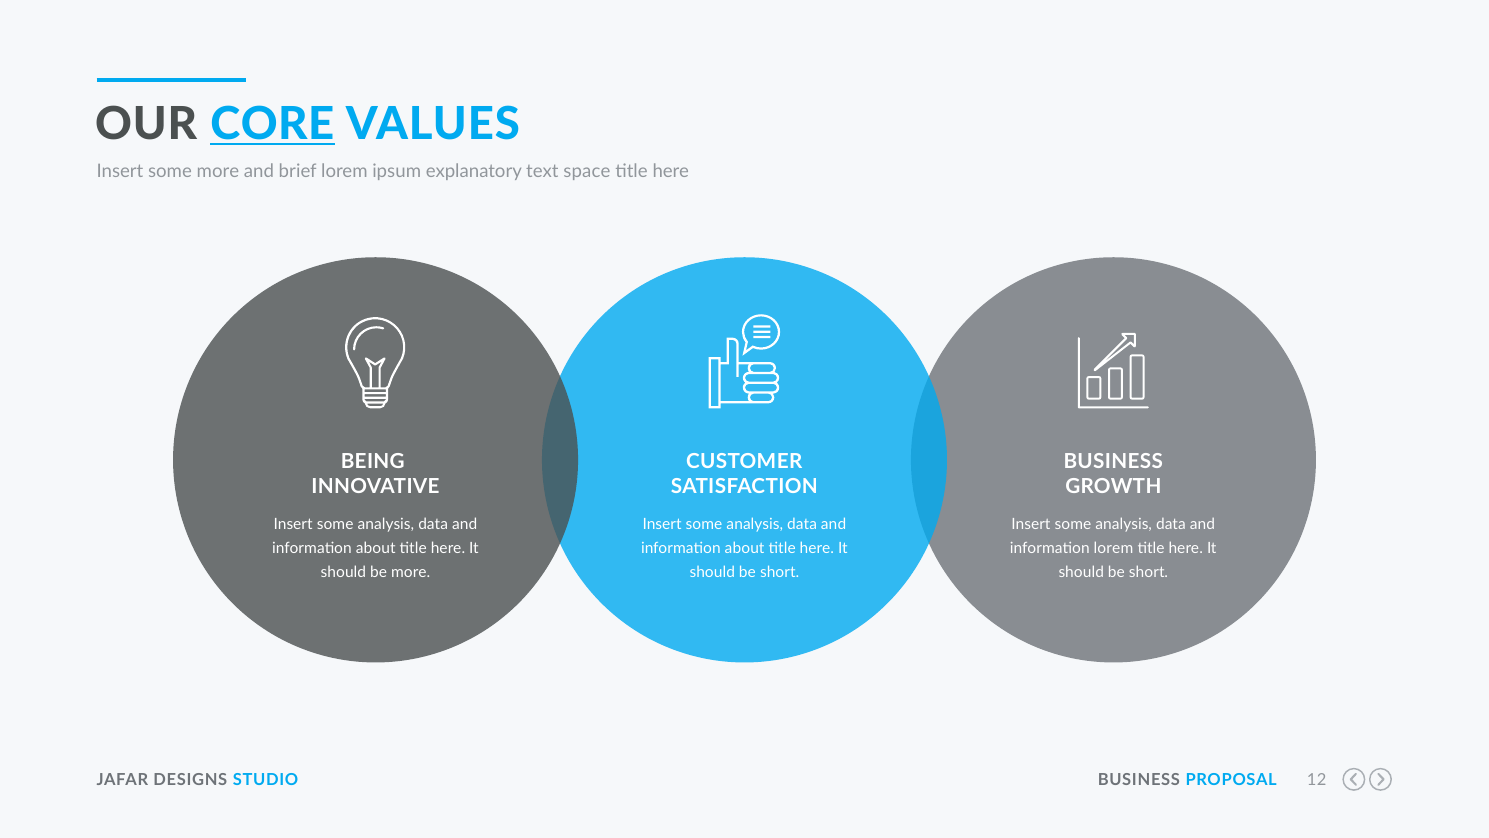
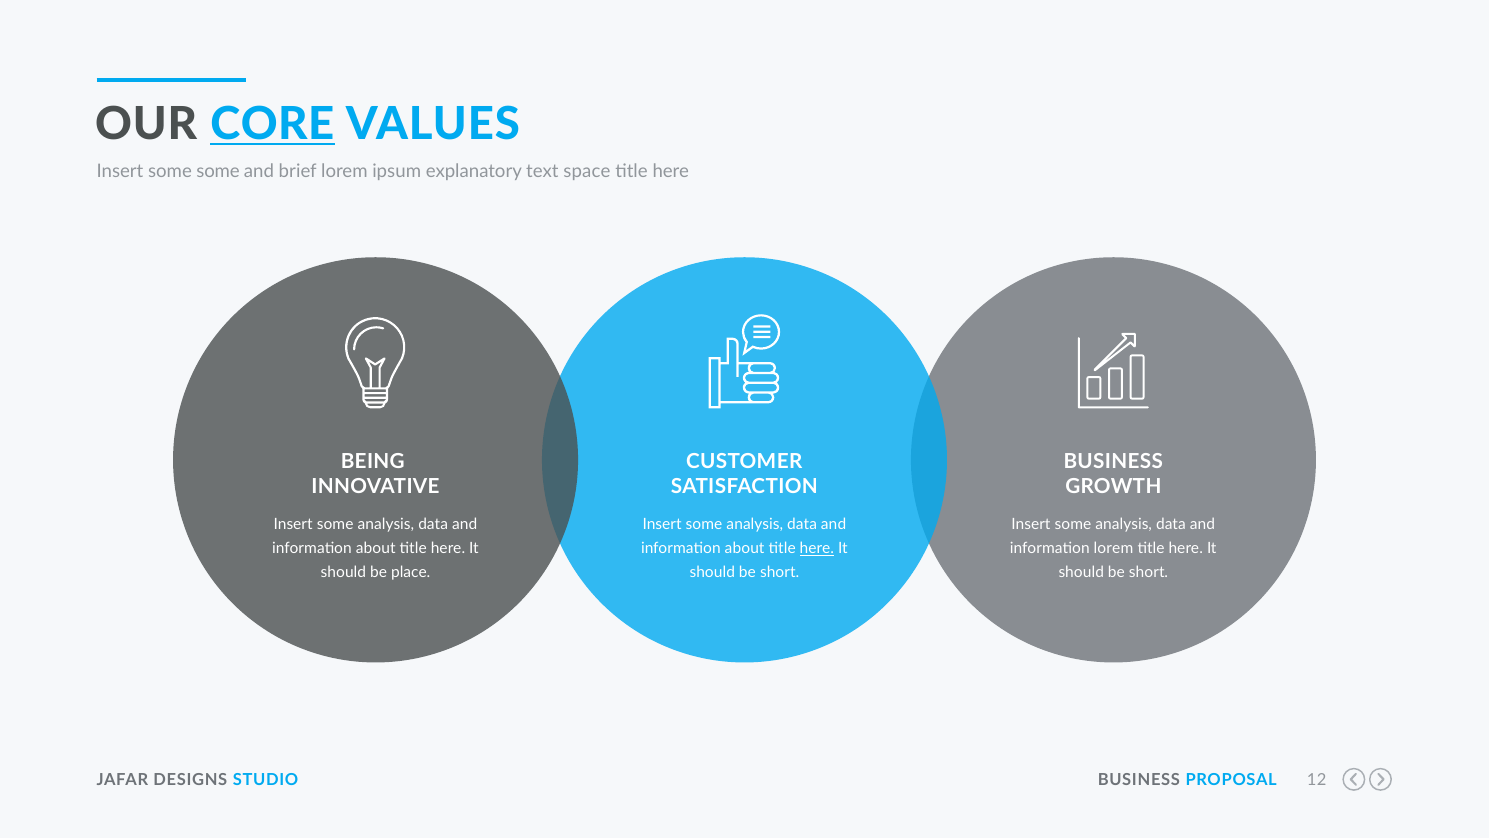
some more: more -> some
here at (817, 548) underline: none -> present
be more: more -> place
